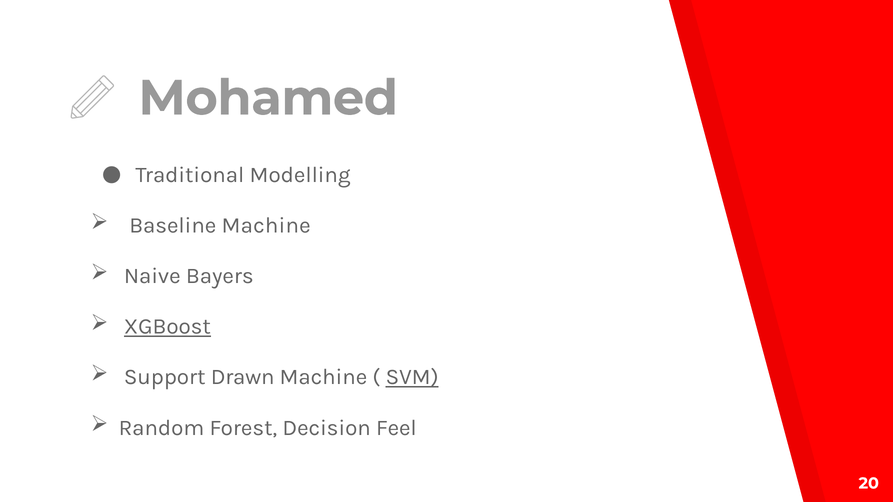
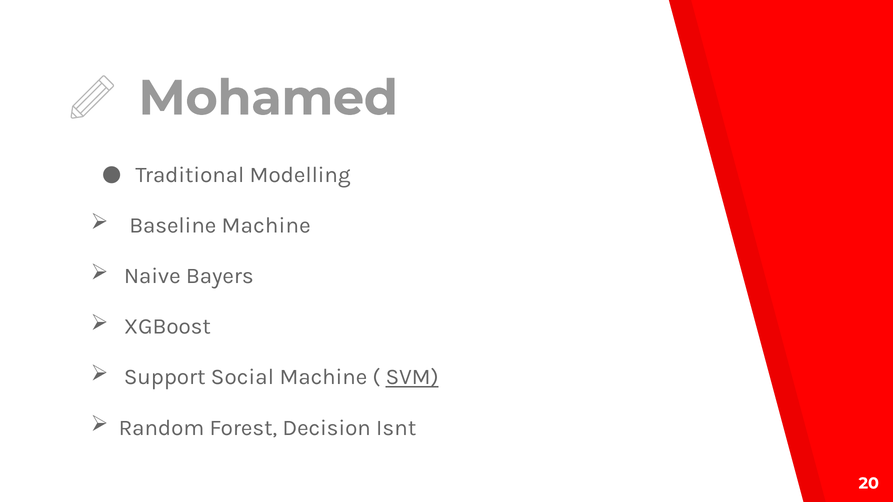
XGBoost underline: present -> none
Drawn: Drawn -> Social
Feel: Feel -> Isnt
